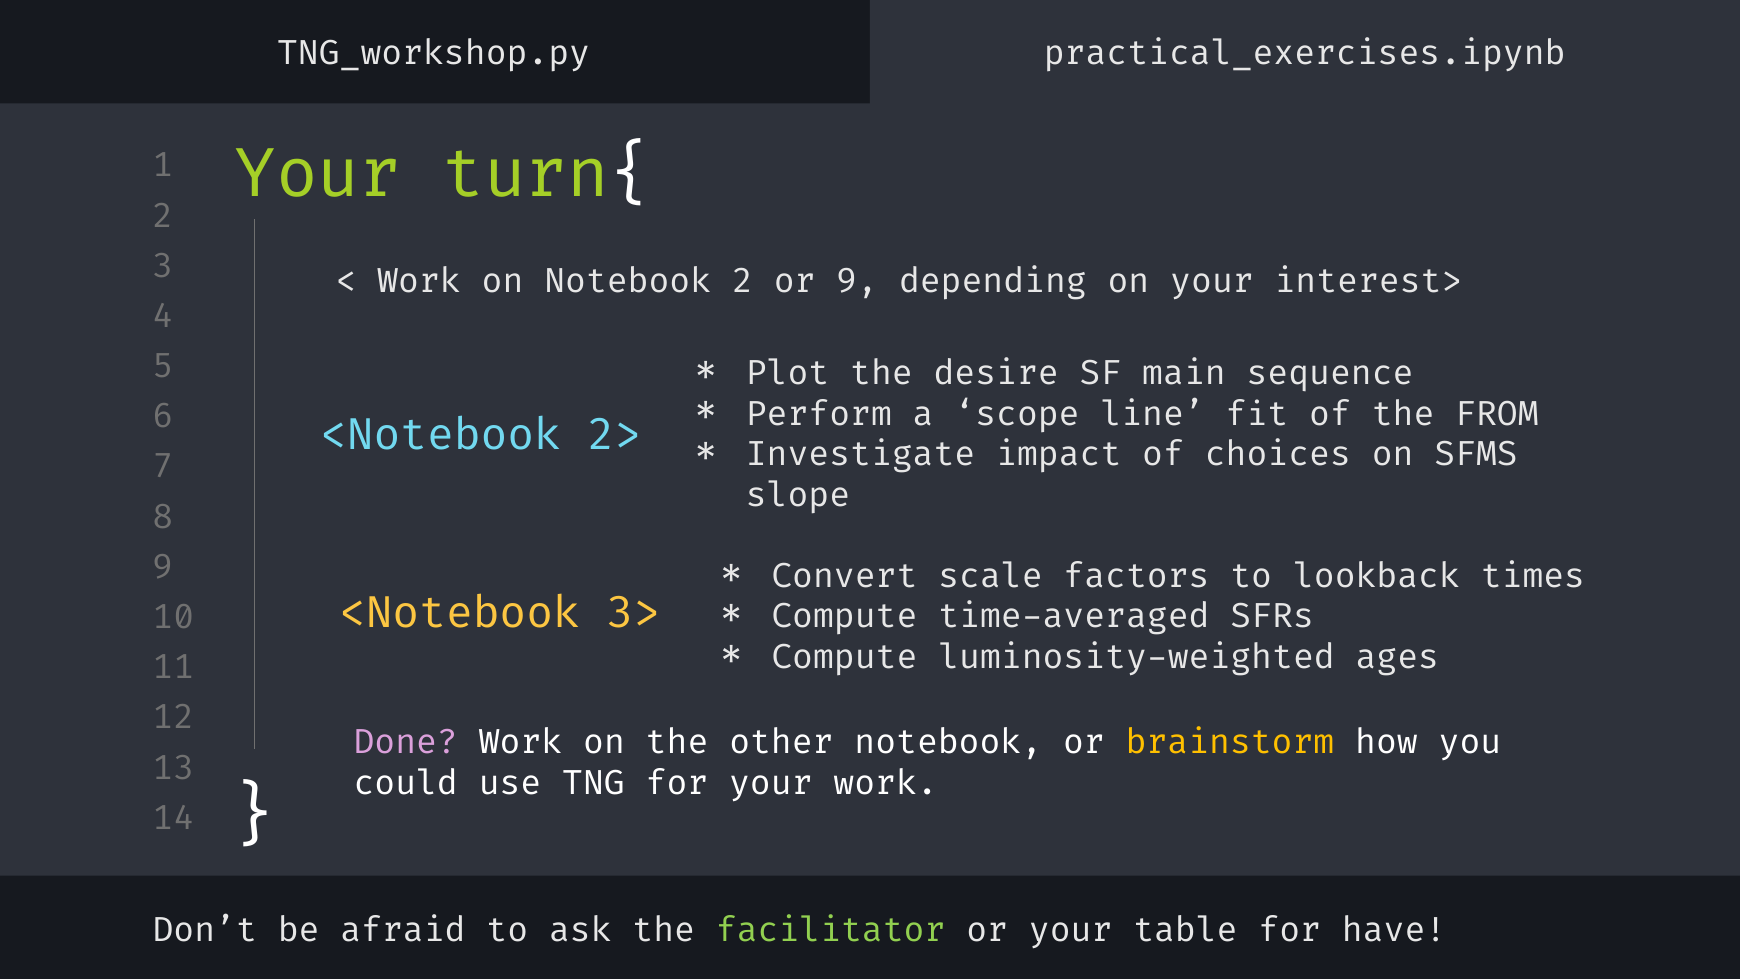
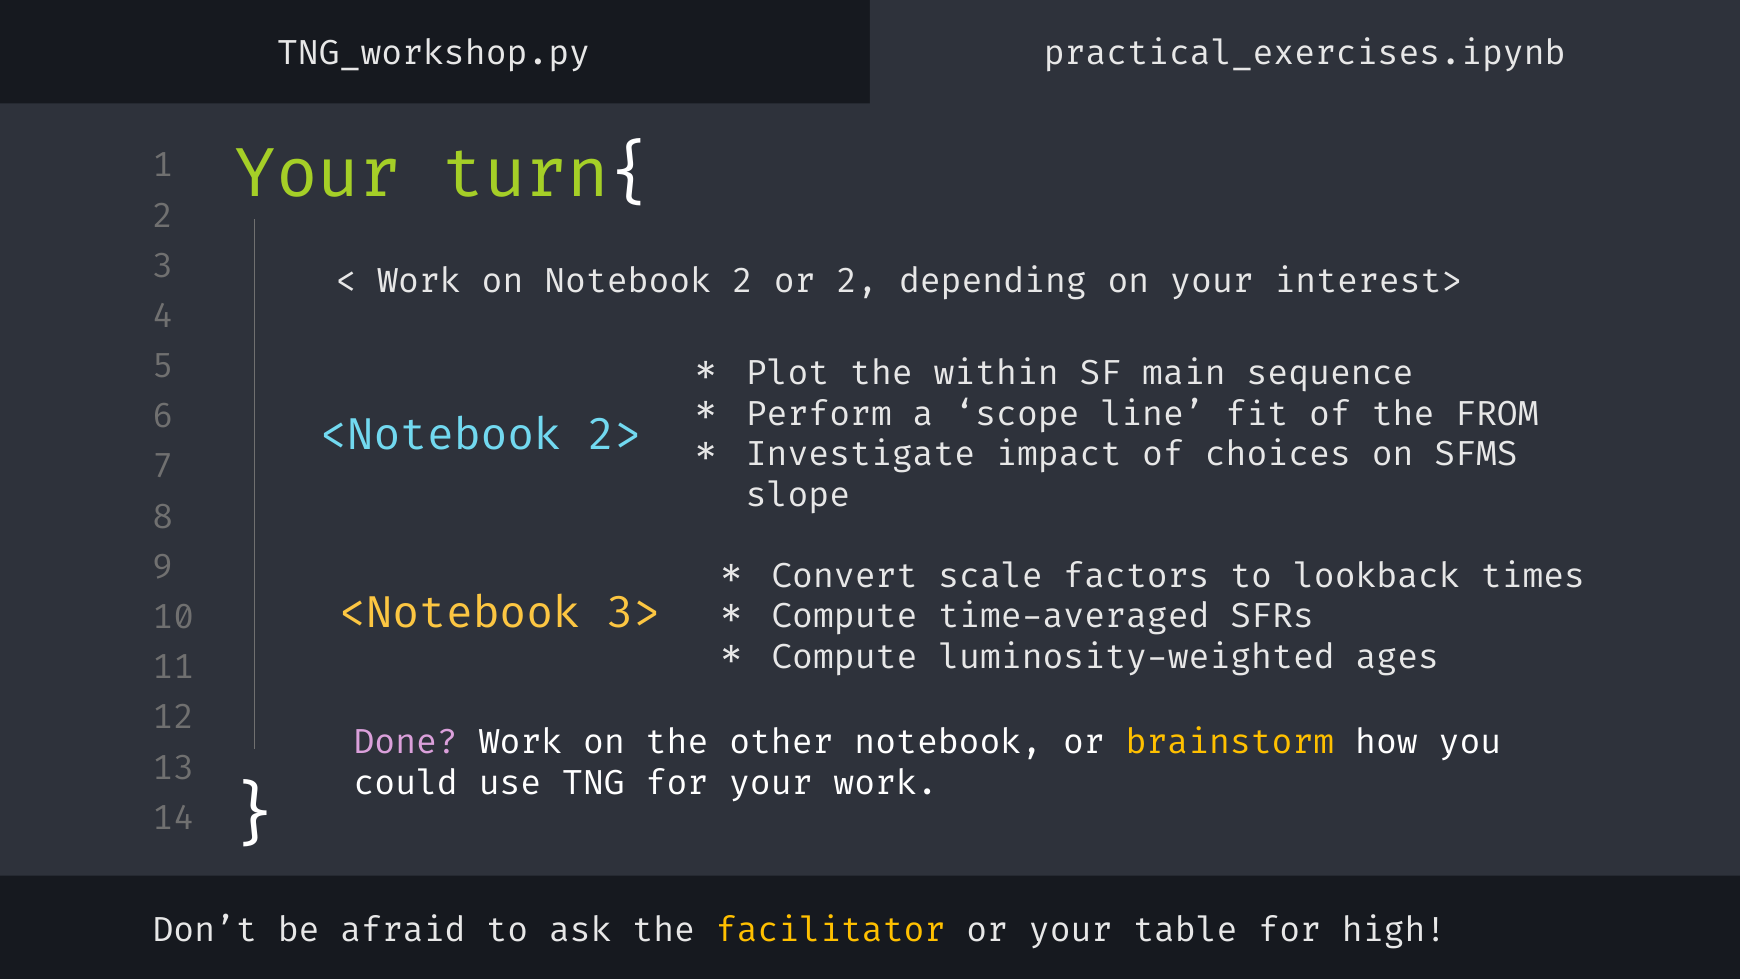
or 9: 9 -> 2
desire: desire -> within
facilitator colour: light green -> yellow
have: have -> high
